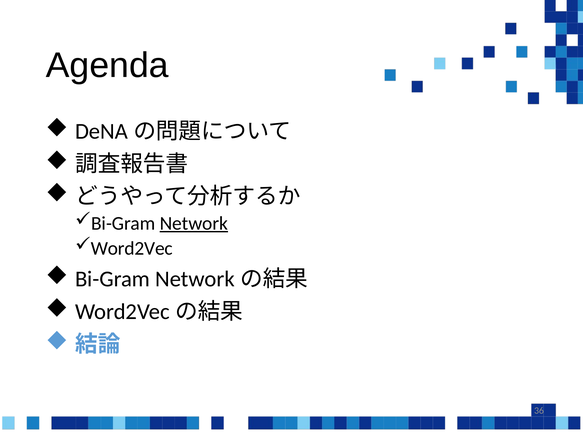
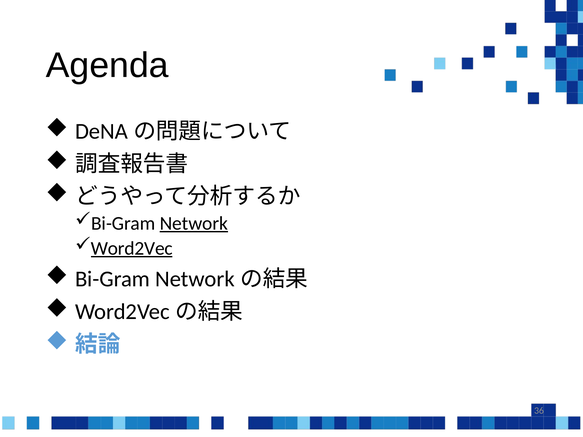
Word2Vec underline: none -> present
